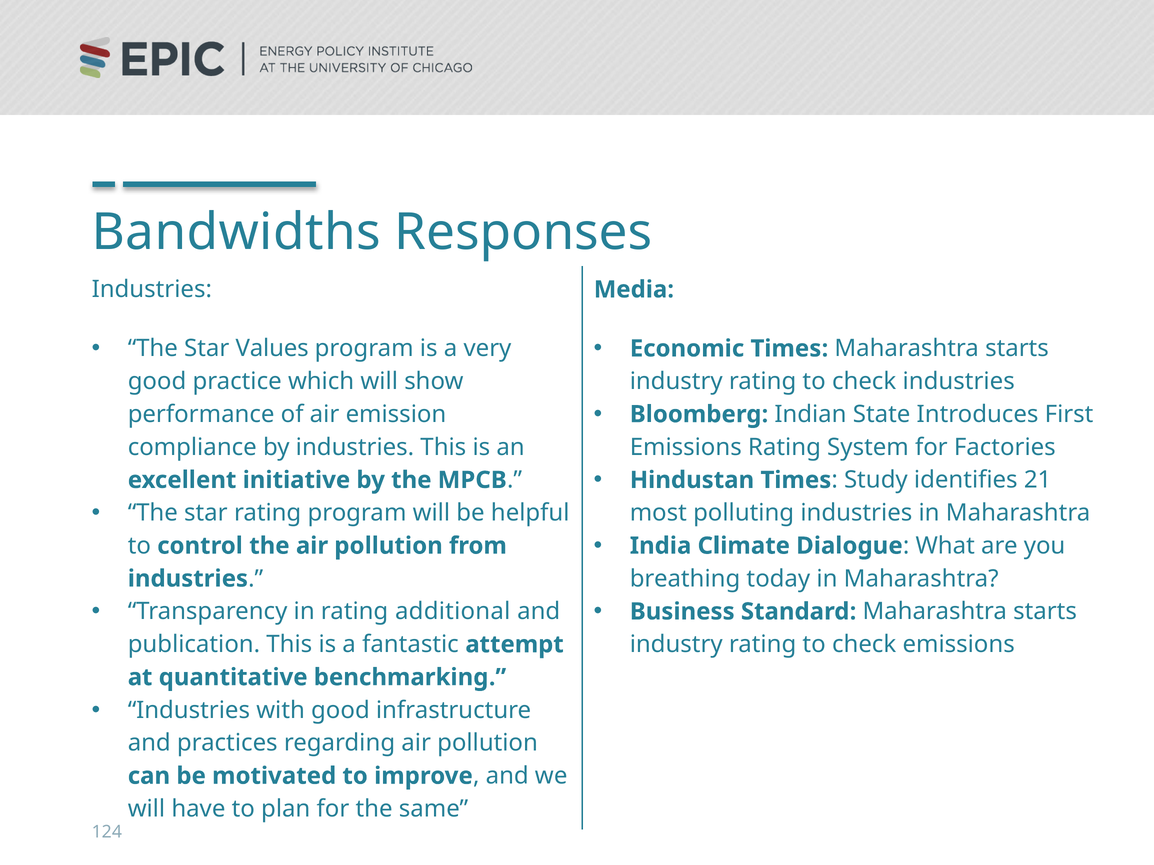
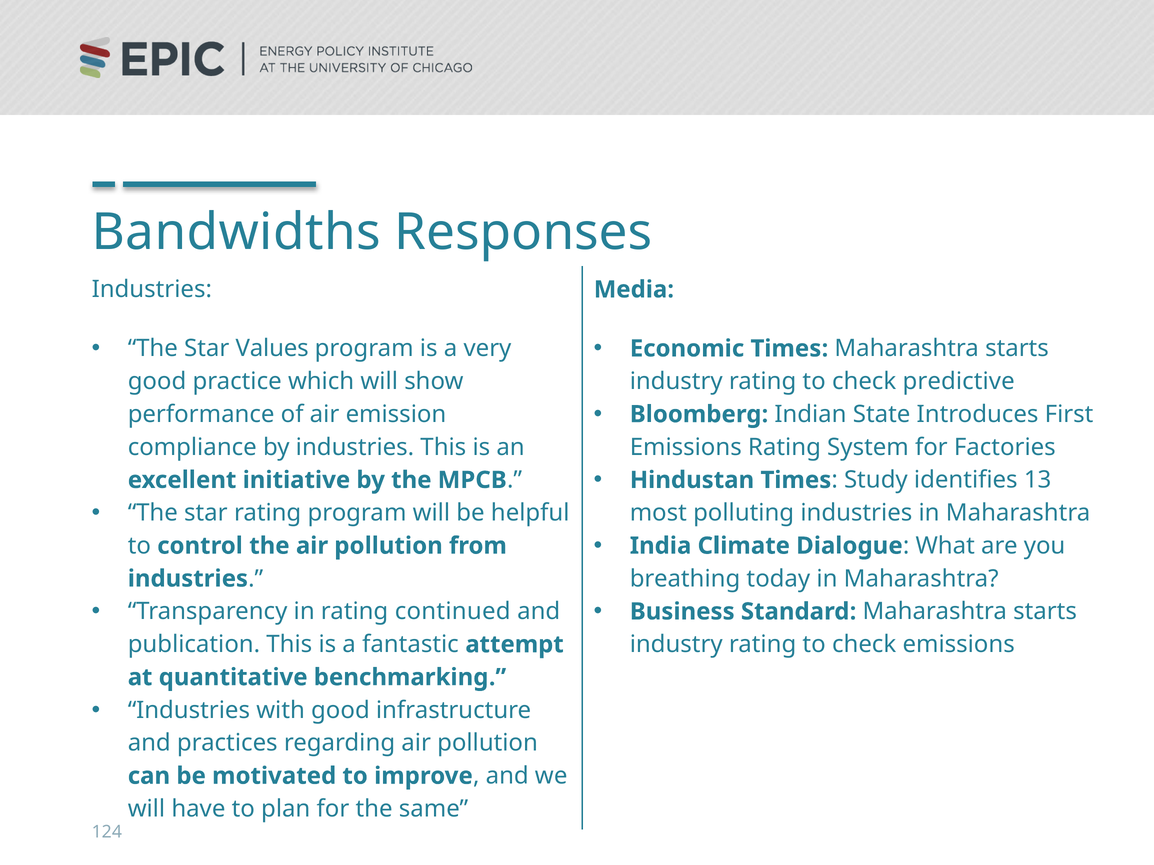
check industries: industries -> predictive
21: 21 -> 13
additional: additional -> continued
